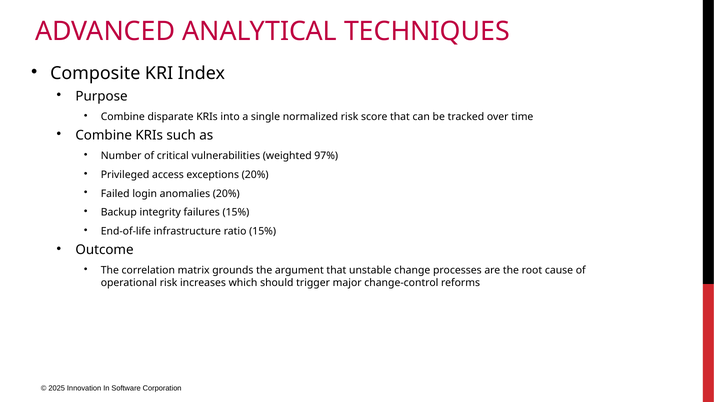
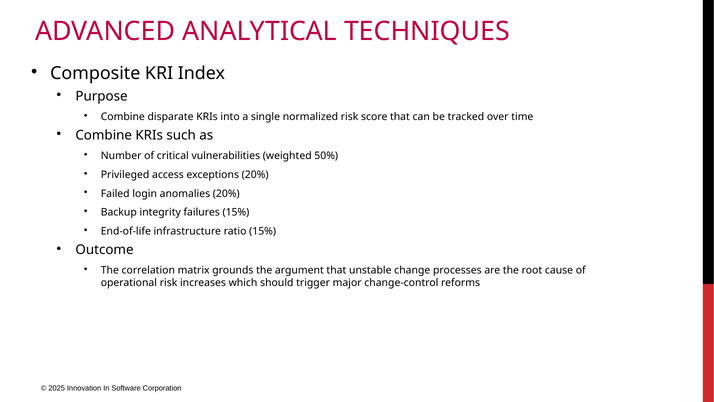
97%: 97% -> 50%
